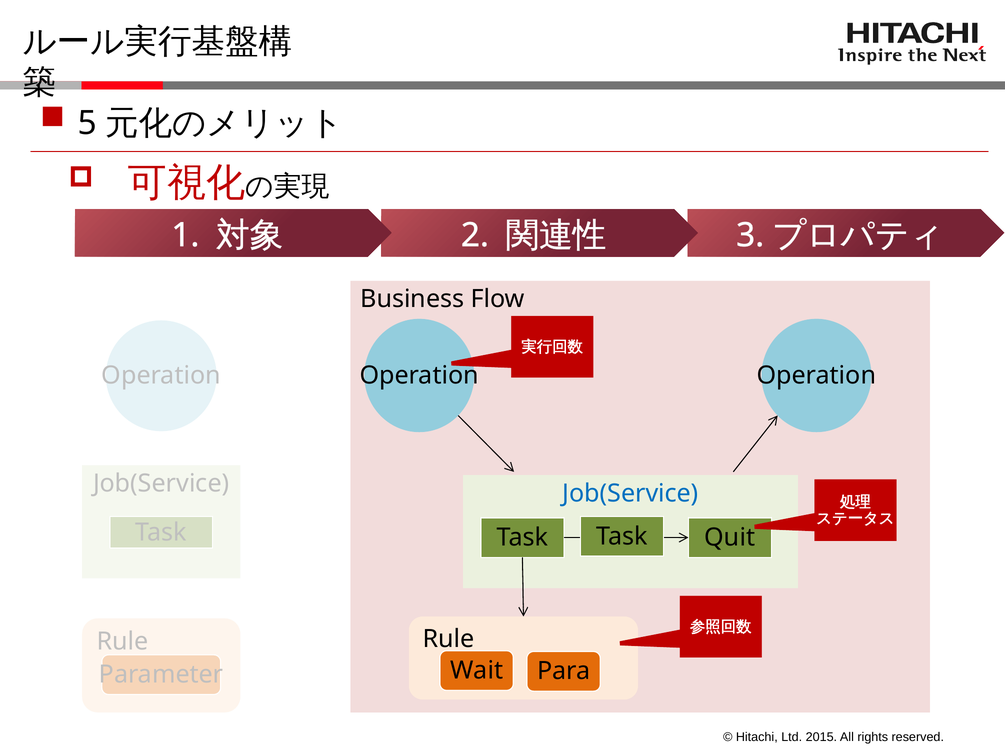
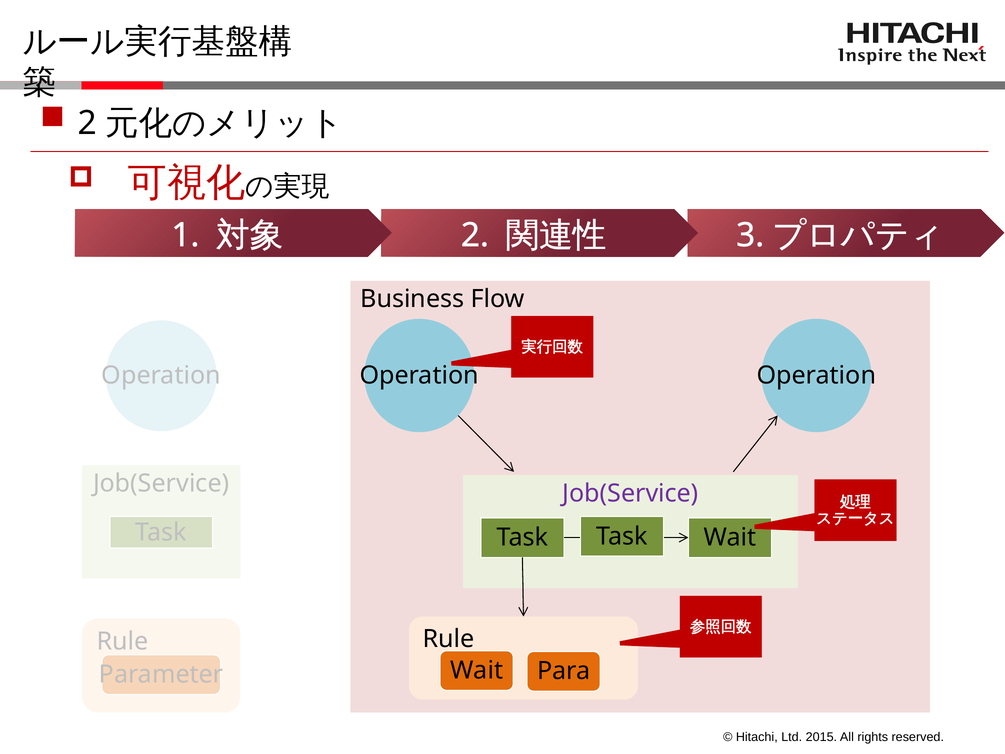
5 at (88, 123): 5 -> 2
Job(Service at (630, 493) colour: blue -> purple
Task Quit: Quit -> Wait
